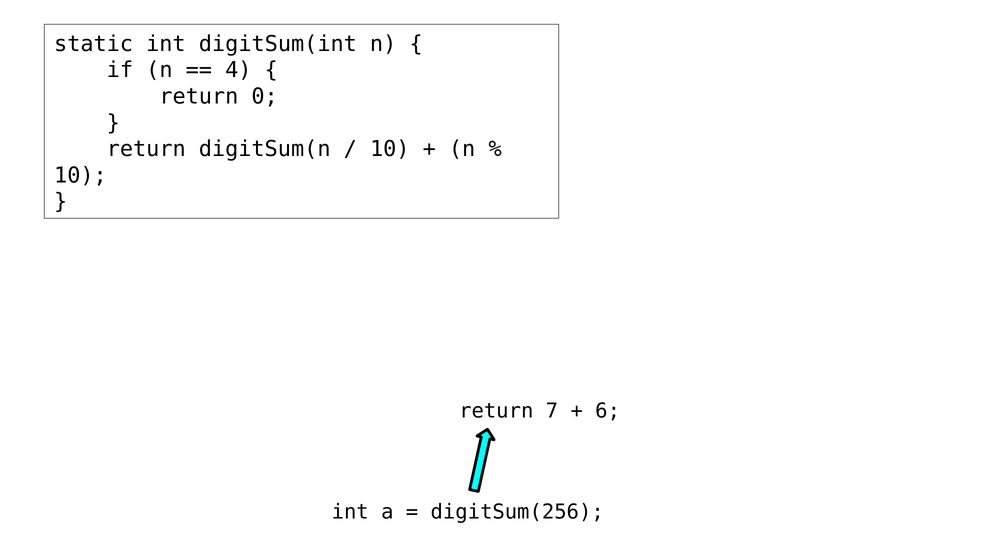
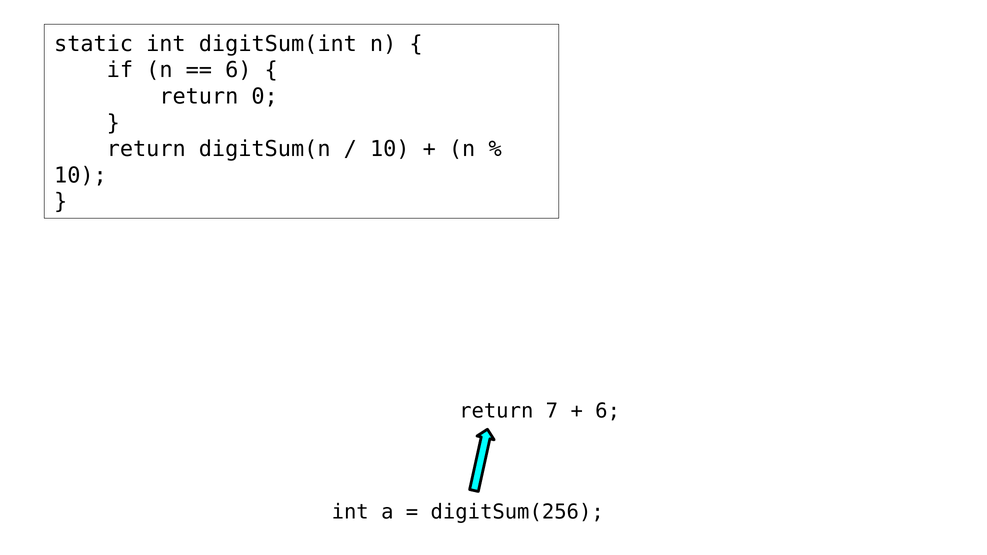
4 at (238, 70): 4 -> 6
